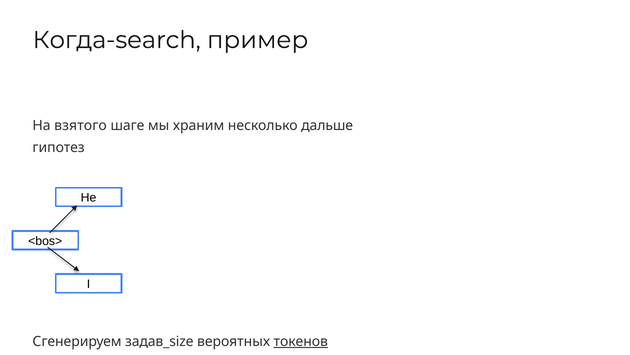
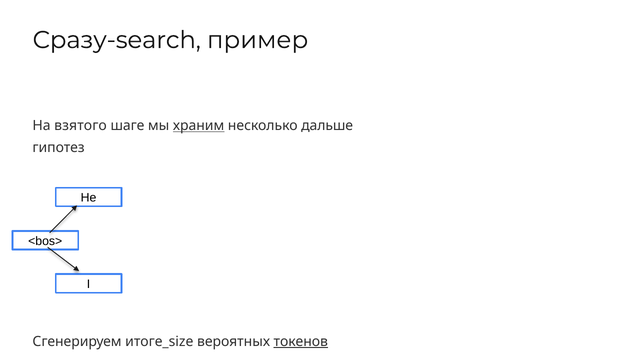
Когда-search: Когда-search -> Сразу-search
храним underline: none -> present
задав_size: задав_size -> итоге_size
